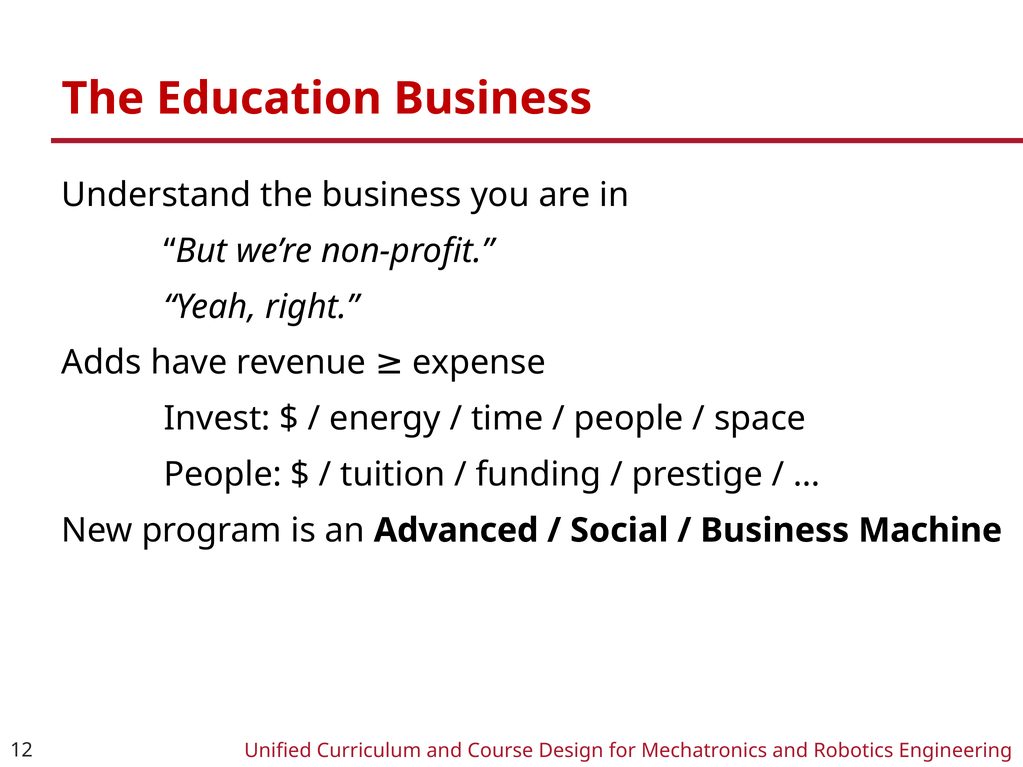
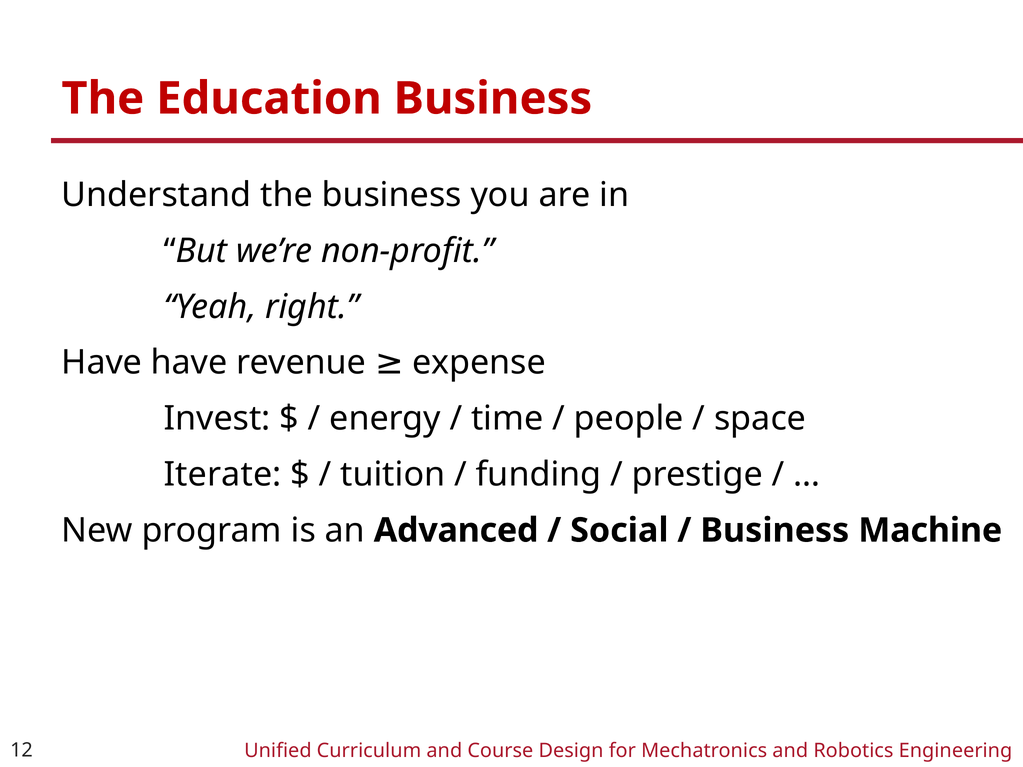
Adds at (102, 363): Adds -> Have
People at (223, 475): People -> Iterate
